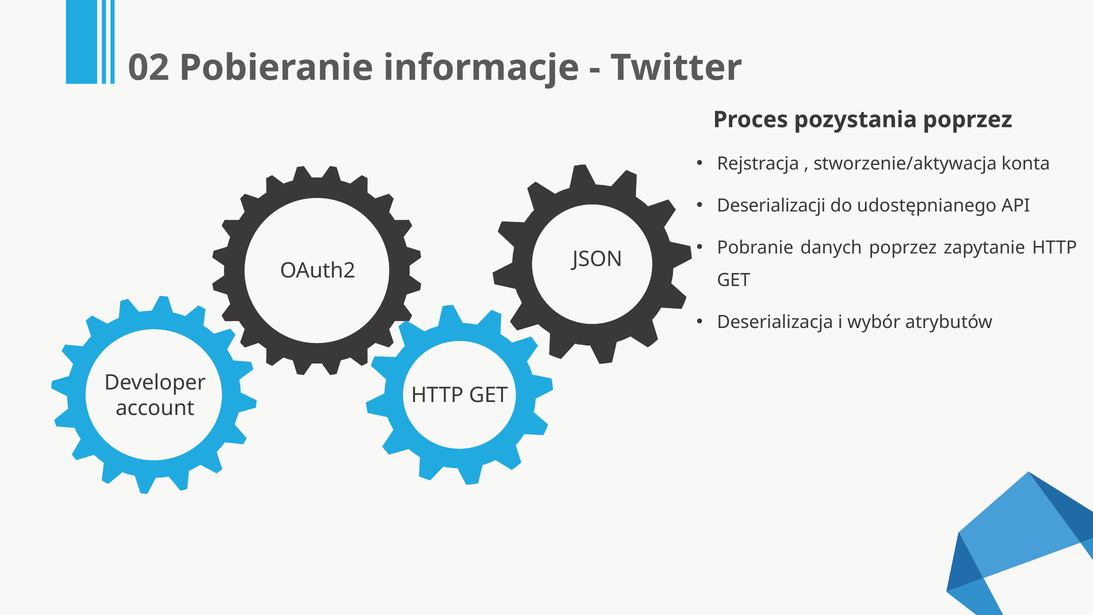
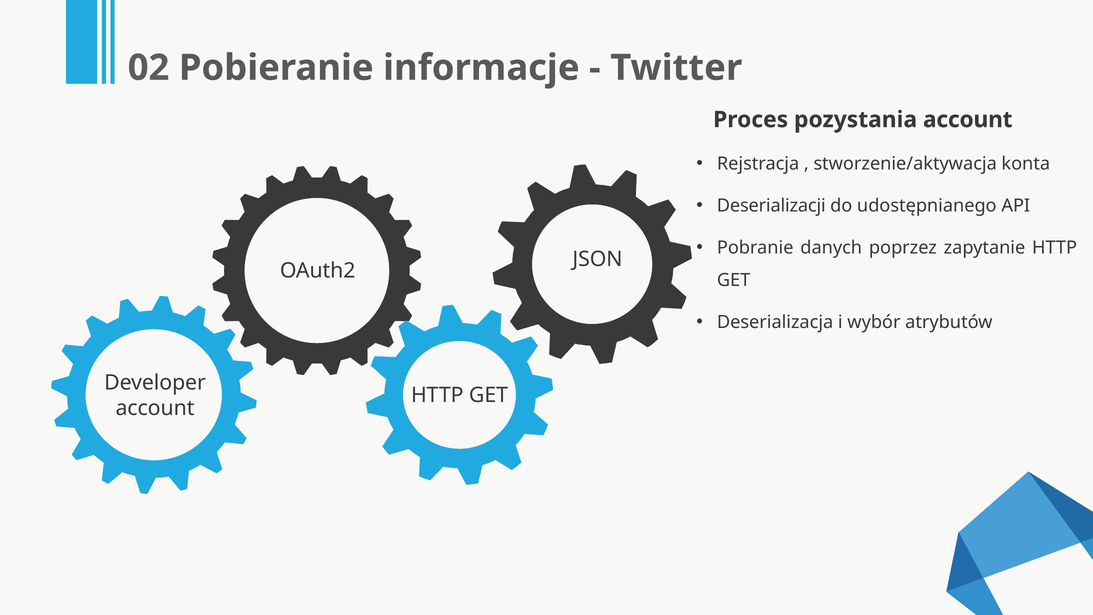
pozystania poprzez: poprzez -> account
